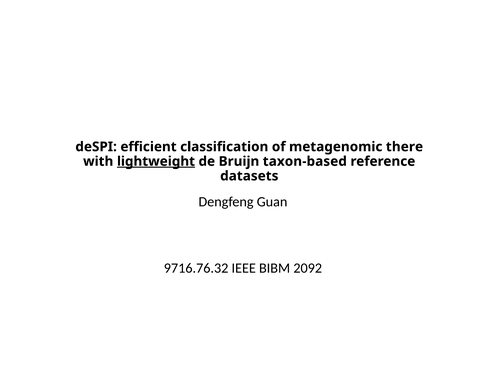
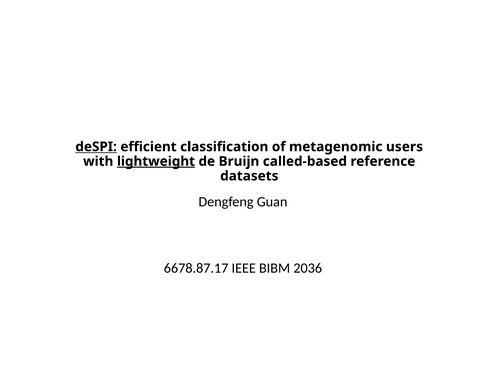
deSPI underline: none -> present
there: there -> users
taxon-based: taxon-based -> called-based
9716.76.32: 9716.76.32 -> 6678.87.17
2092: 2092 -> 2036
